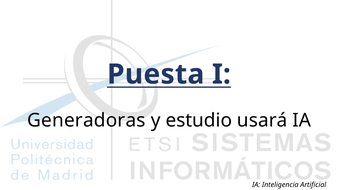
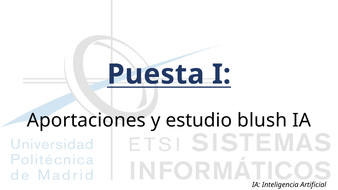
Generadoras: Generadoras -> Aportaciones
usará: usará -> blush
